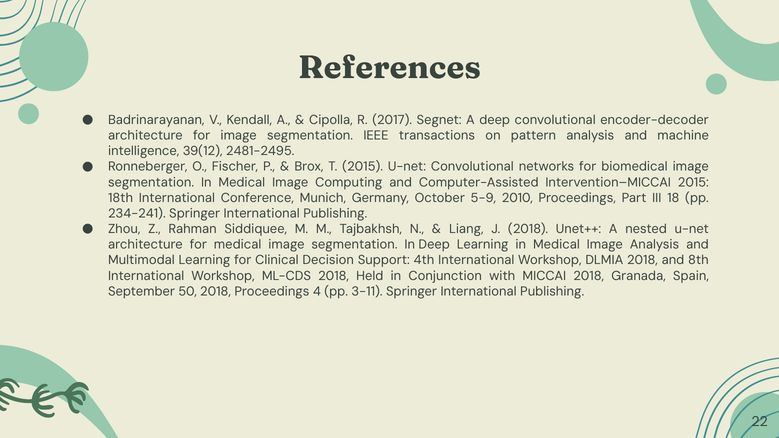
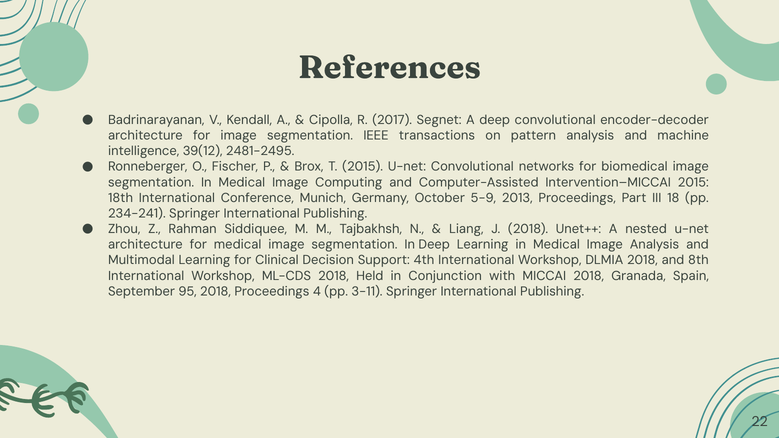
2010: 2010 -> 2013
50: 50 -> 95
